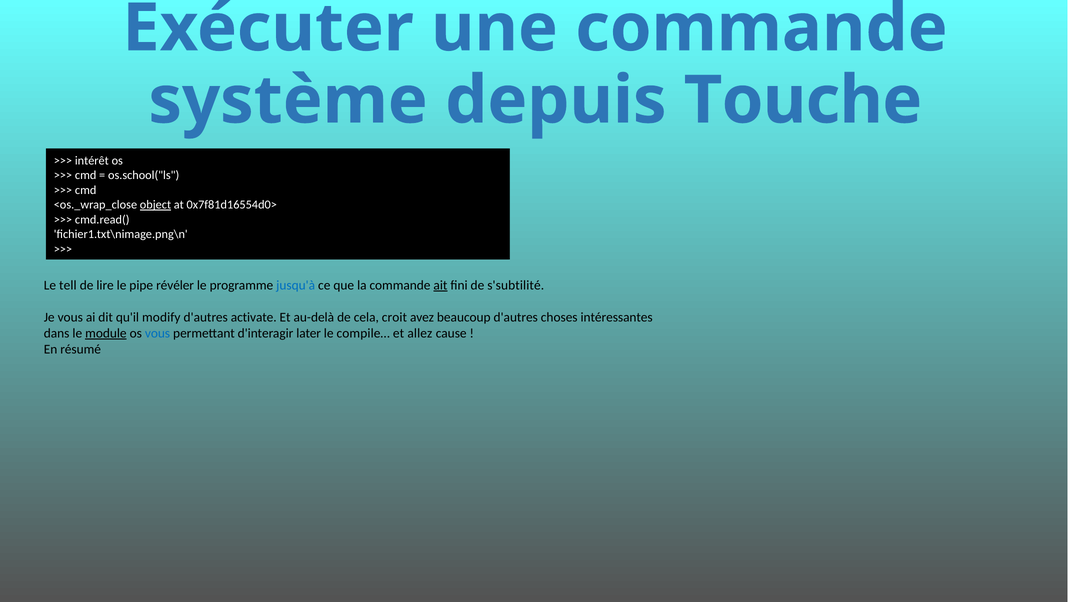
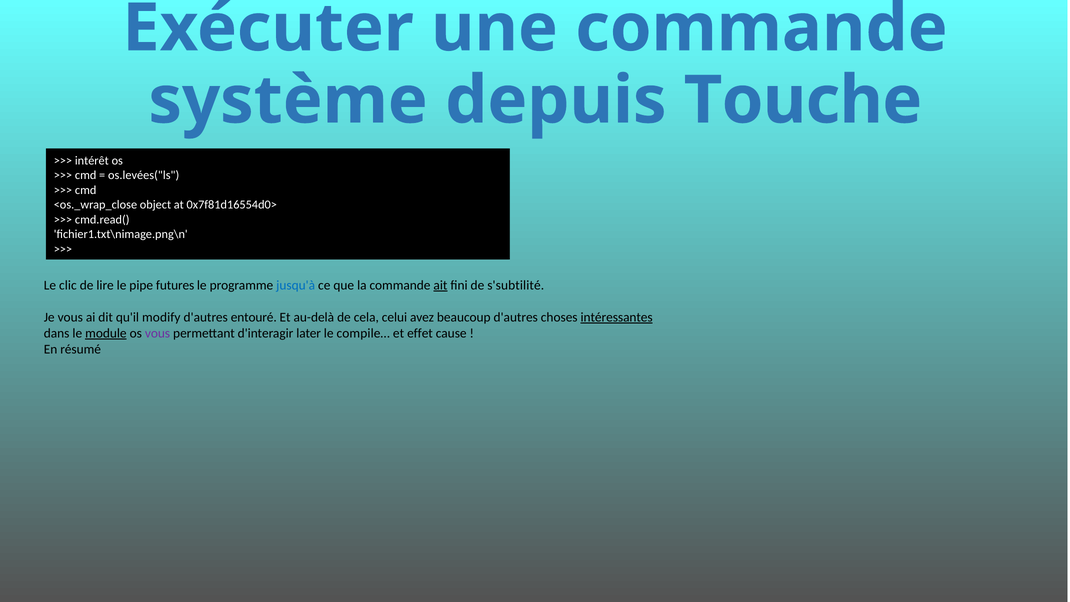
os.school("ls: os.school("ls -> os.levées("ls
object underline: present -> none
tell: tell -> clic
révéler: révéler -> futures
activate: activate -> entouré
croit: croit -> celui
intéressantes underline: none -> present
vous at (158, 333) colour: blue -> purple
allez: allez -> effet
